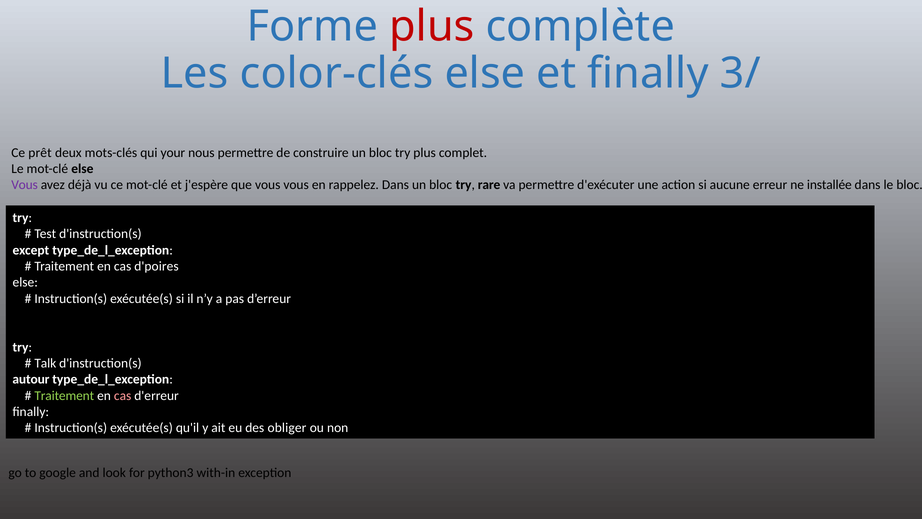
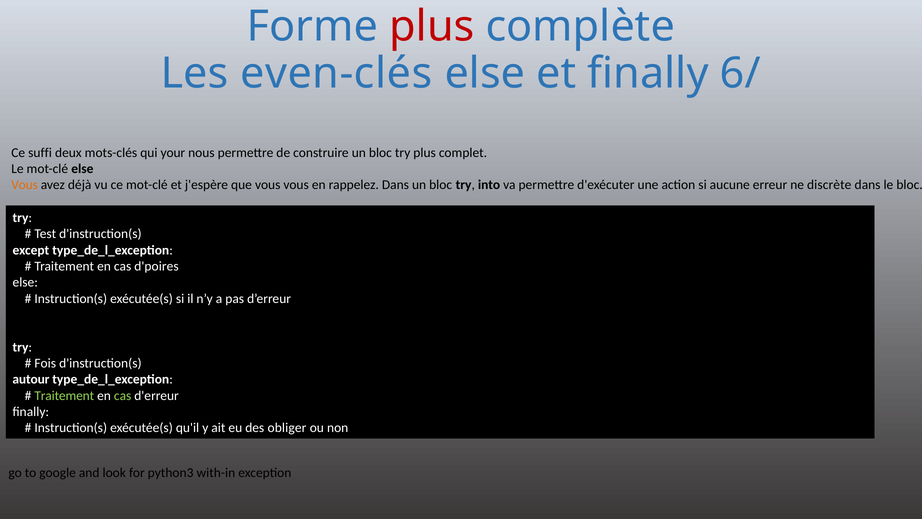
color-clés: color-clés -> even-clés
3/: 3/ -> 6/
prêt: prêt -> suffi
Vous at (25, 185) colour: purple -> orange
rare: rare -> into
installée: installée -> discrète
Talk: Talk -> Fois
cas at (123, 395) colour: pink -> light green
